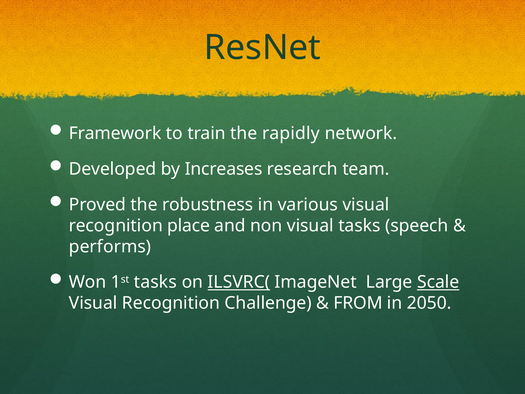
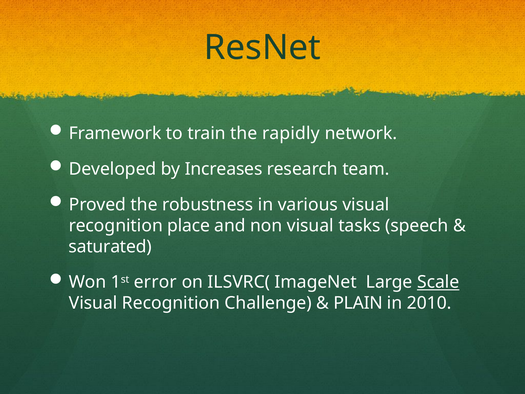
performs: performs -> saturated
1st tasks: tasks -> error
ILSVRC( underline: present -> none
FROM: FROM -> PLAIN
2050: 2050 -> 2010
